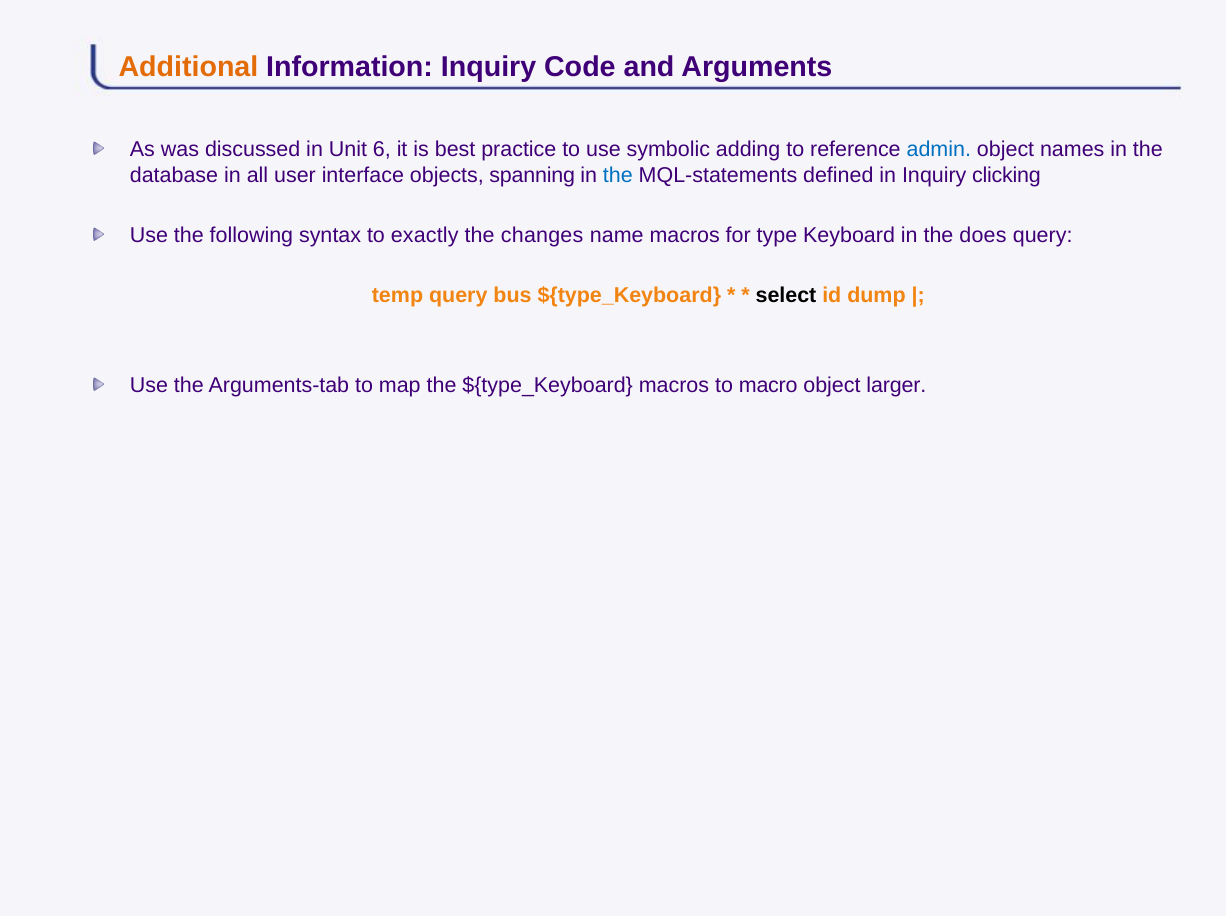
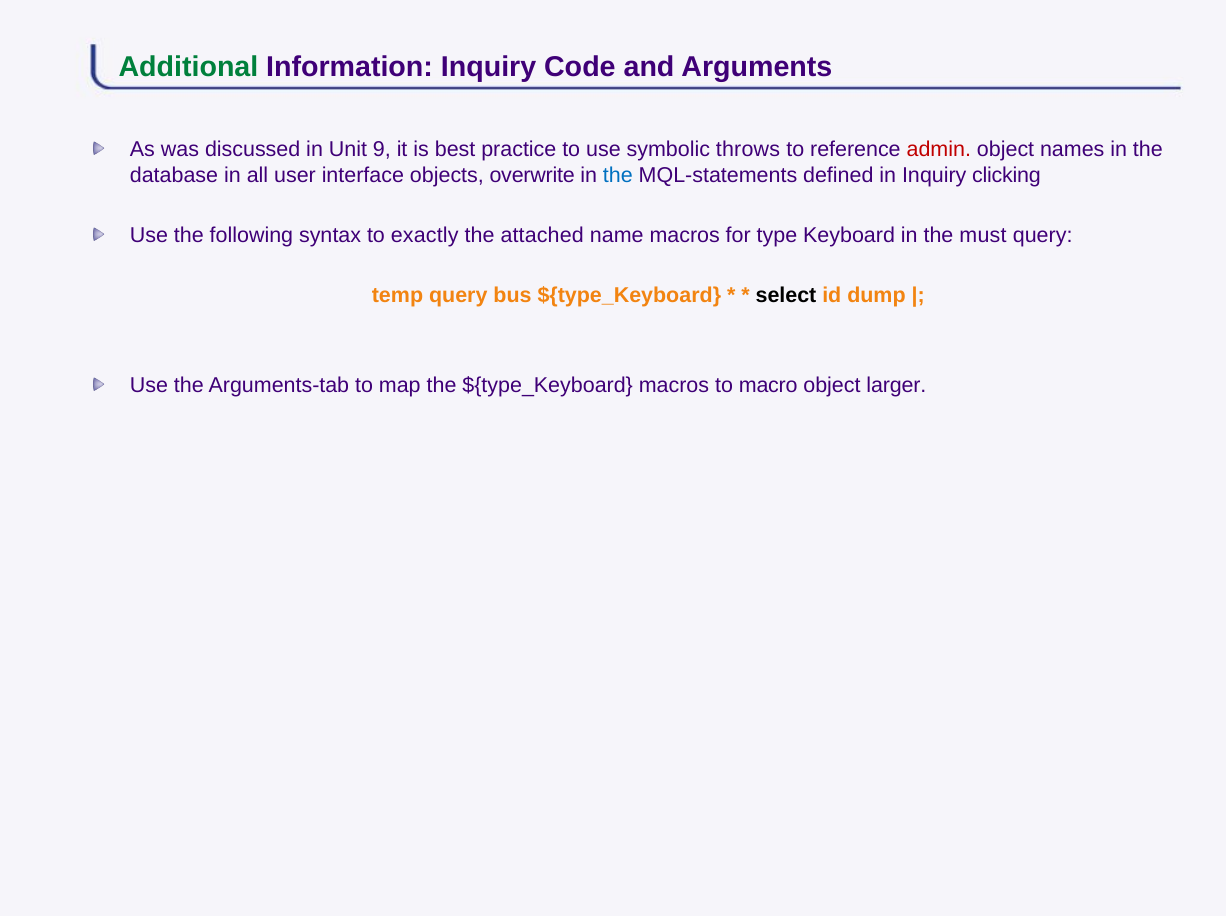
Additional colour: orange -> green
6: 6 -> 9
adding: adding -> throws
admin colour: blue -> red
spanning: spanning -> overwrite
changes: changes -> attached
does: does -> must
